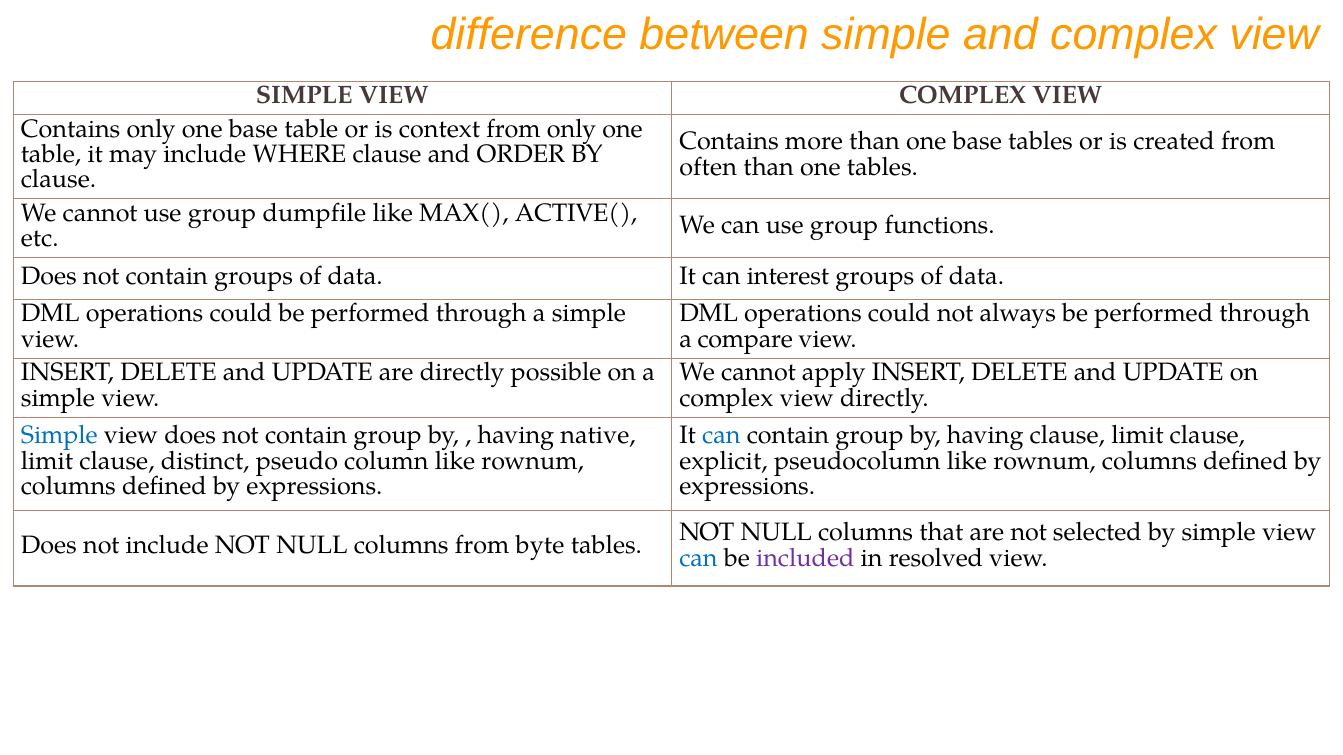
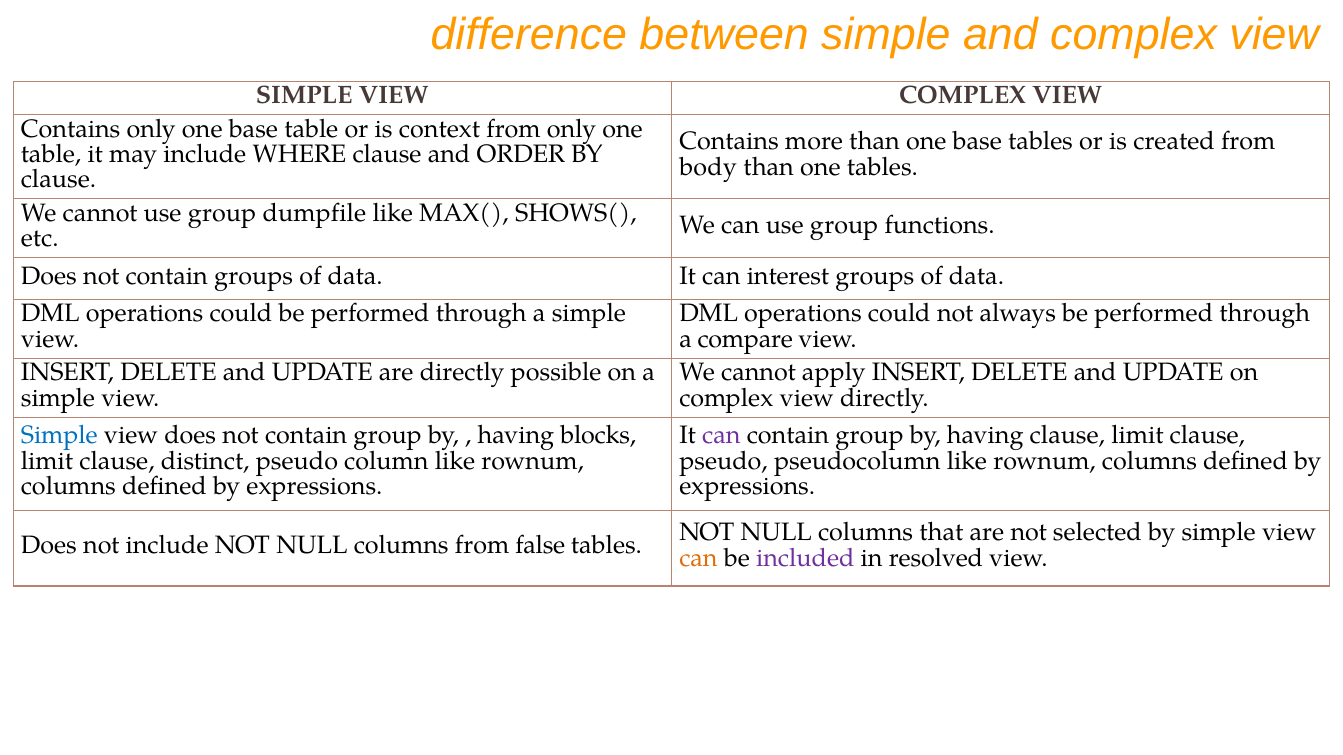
often: often -> body
ACTIVE(: ACTIVE( -> SHOWS(
native: native -> blocks
can at (721, 436) colour: blue -> purple
explicit at (723, 461): explicit -> pseudo
byte: byte -> false
can at (698, 558) colour: blue -> orange
